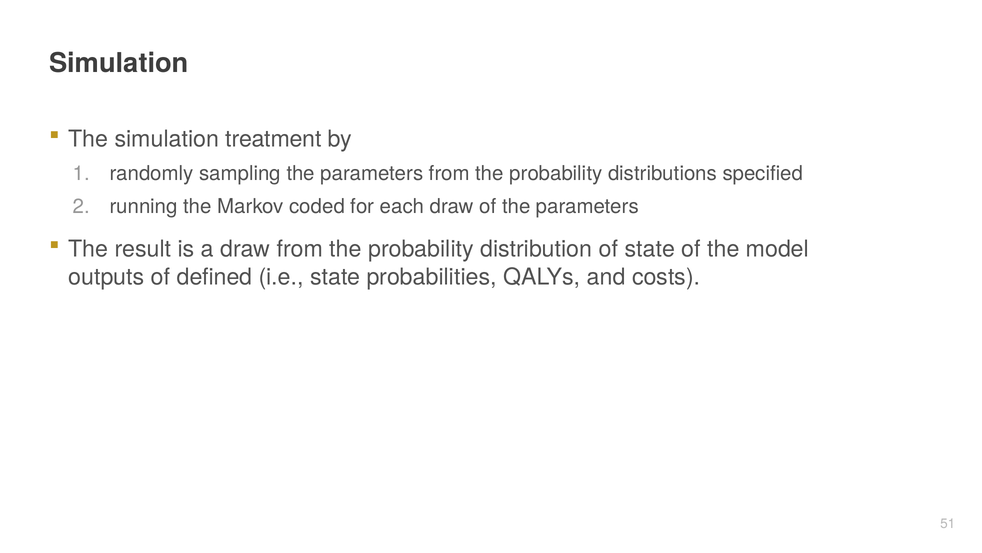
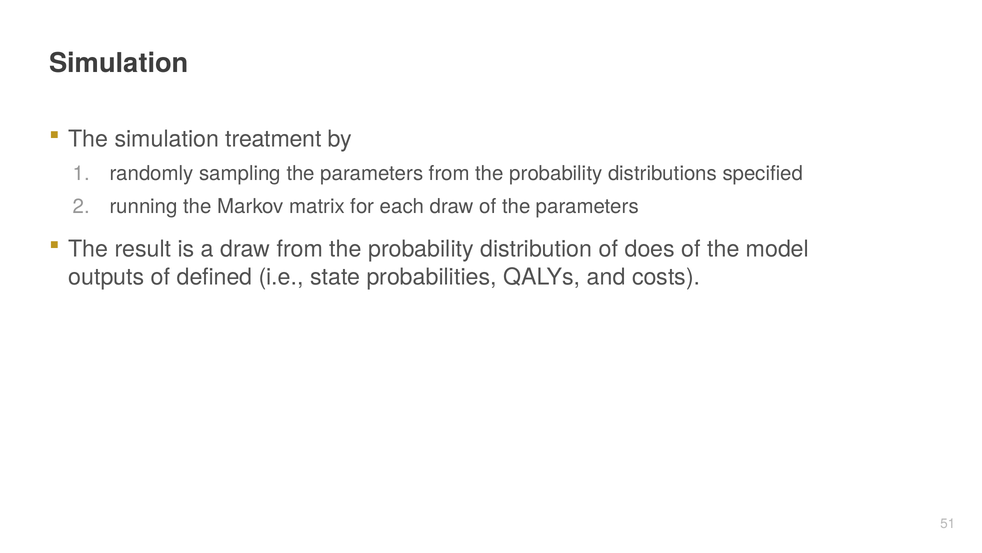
coded: coded -> matrix
of state: state -> does
